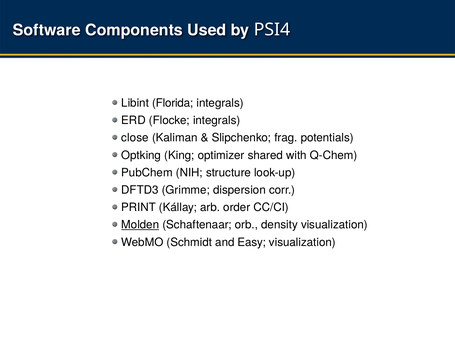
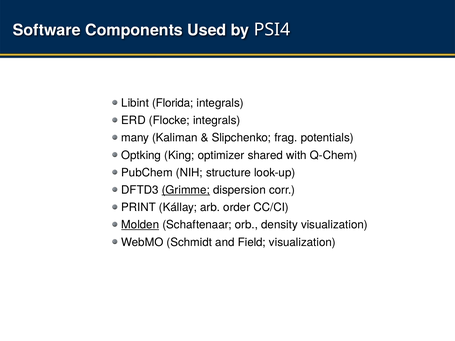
close: close -> many
Grimme underline: none -> present
Easy: Easy -> Field
